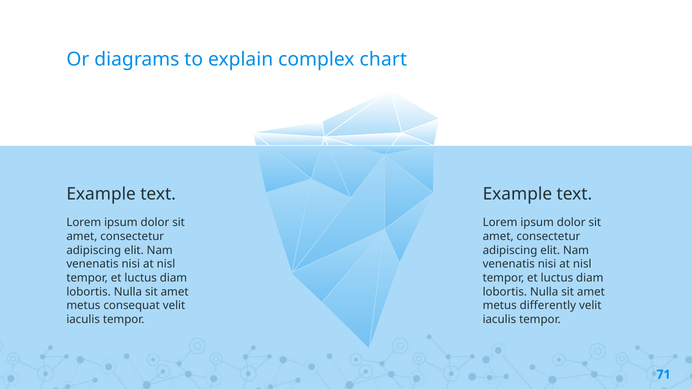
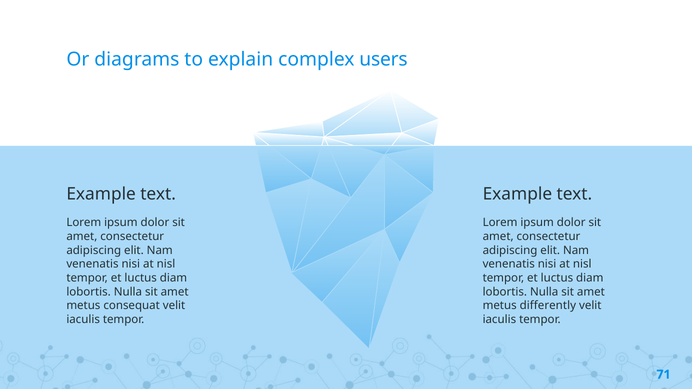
chart: chart -> users
